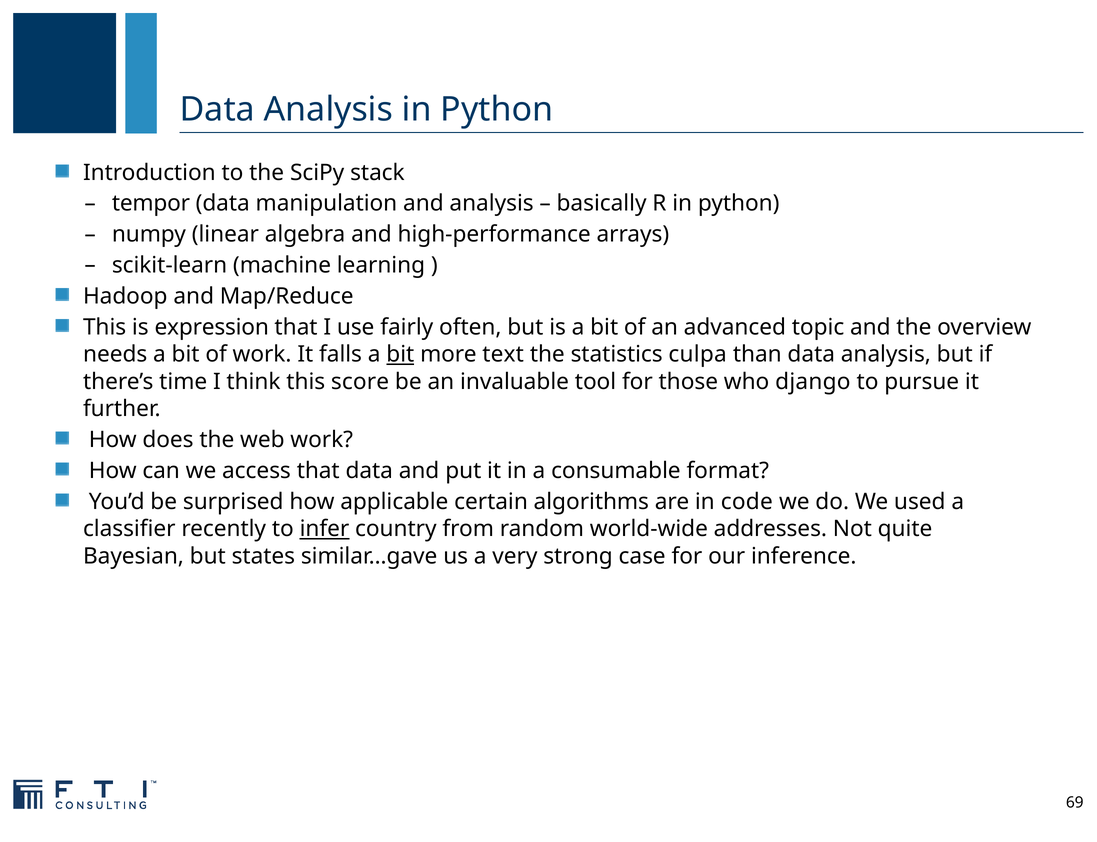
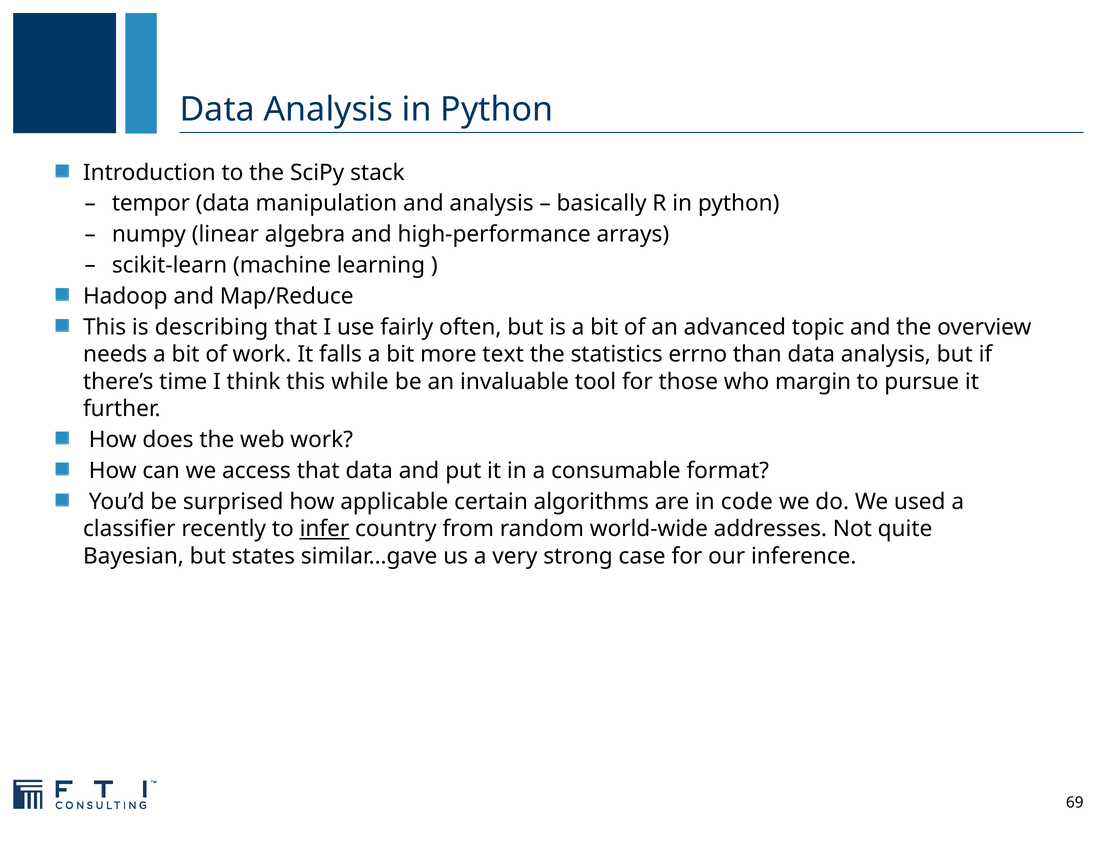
expression: expression -> describing
bit at (400, 354) underline: present -> none
culpa: culpa -> errno
score: score -> while
django: django -> margin
